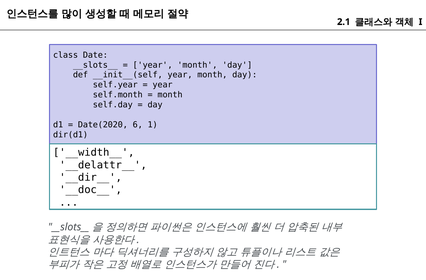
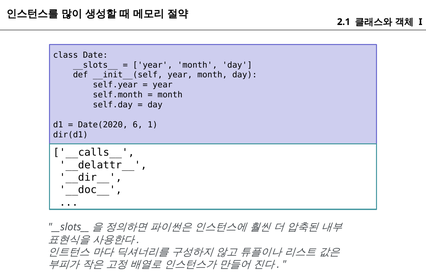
__width__: __width__ -> __calls__
